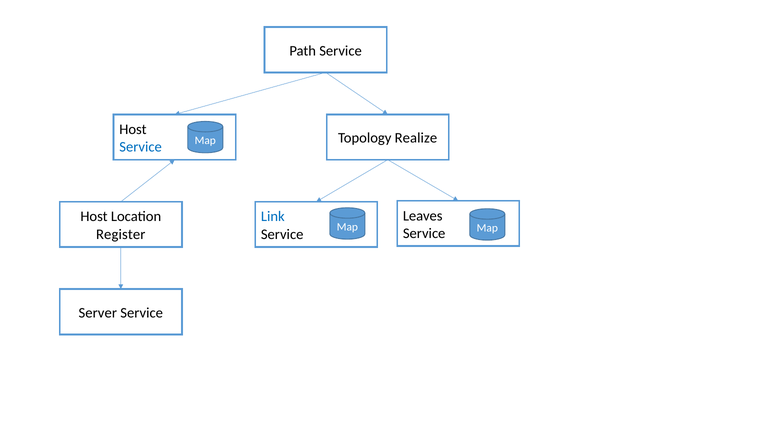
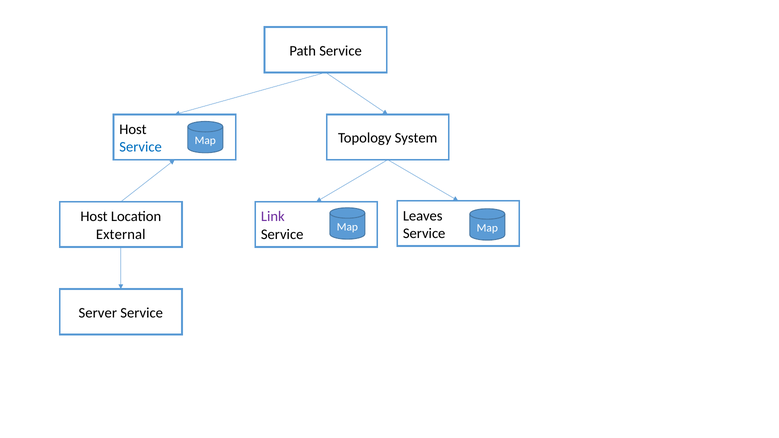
Realize: Realize -> System
Link colour: blue -> purple
Register: Register -> External
